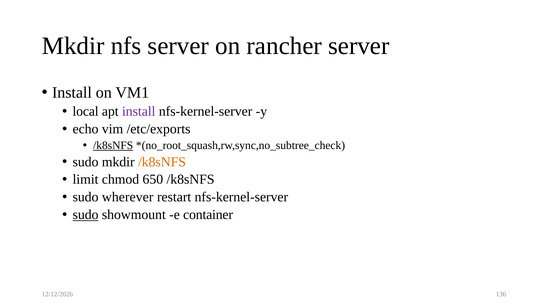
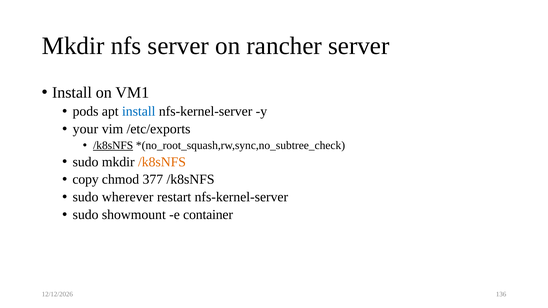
local: local -> pods
install at (139, 112) colour: purple -> blue
echo: echo -> your
limit: limit -> copy
650: 650 -> 377
sudo at (86, 215) underline: present -> none
